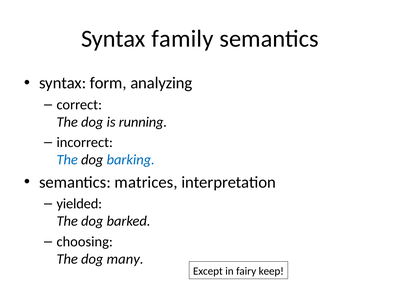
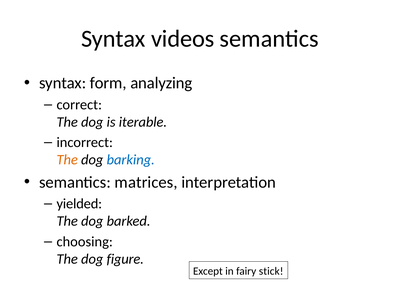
family: family -> videos
running: running -> iterable
The at (67, 160) colour: blue -> orange
many: many -> figure
keep: keep -> stick
